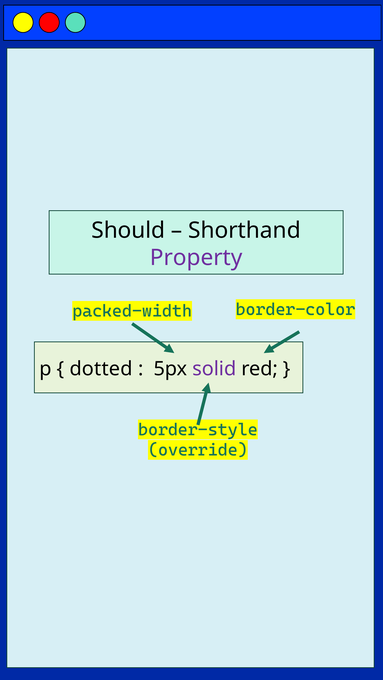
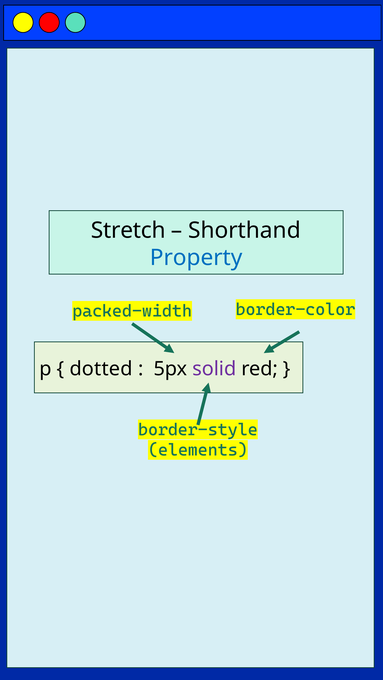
Should: Should -> Stretch
Property colour: purple -> blue
override: override -> elements
